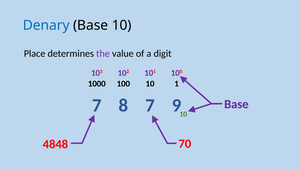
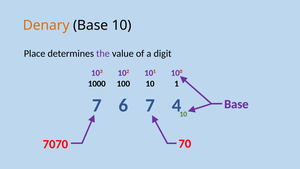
Denary colour: blue -> orange
8: 8 -> 6
9: 9 -> 4
4848: 4848 -> 7070
